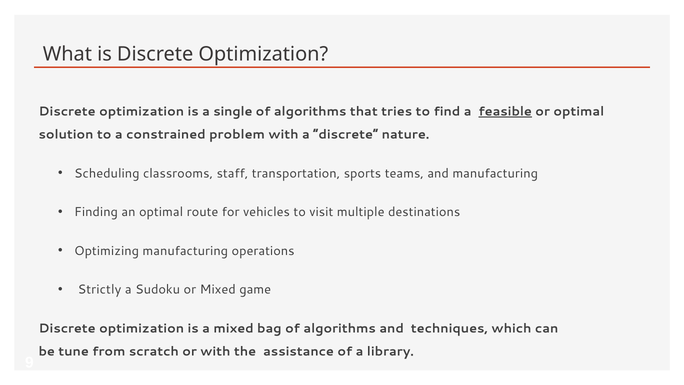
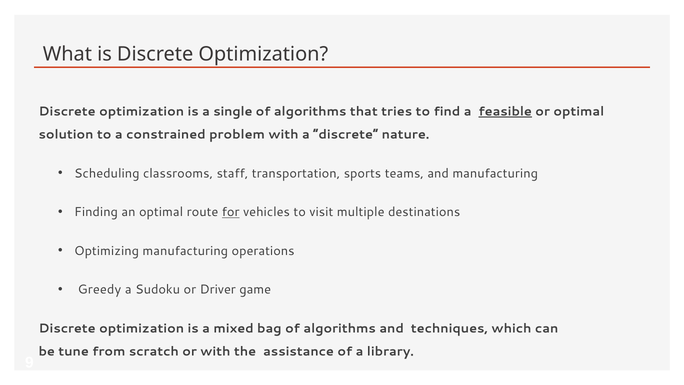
for underline: none -> present
Strictly: Strictly -> Greedy
or Mixed: Mixed -> Driver
